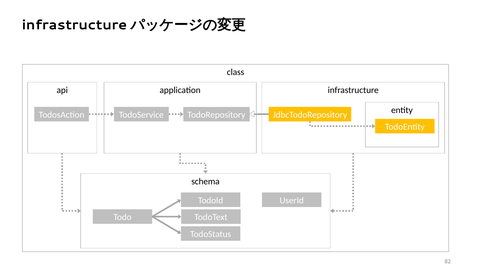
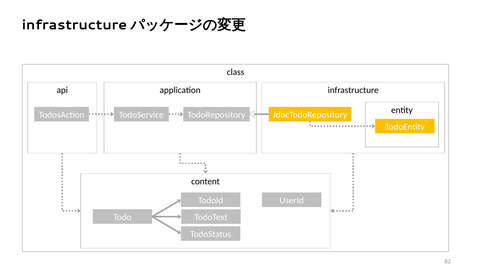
schema: schema -> content
